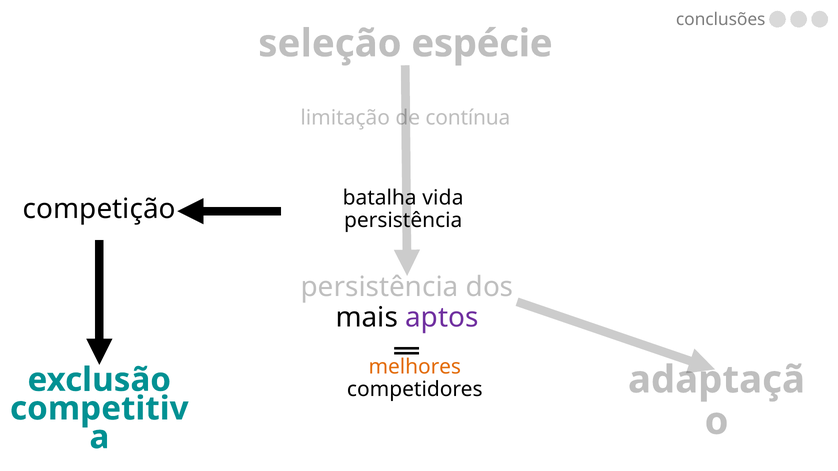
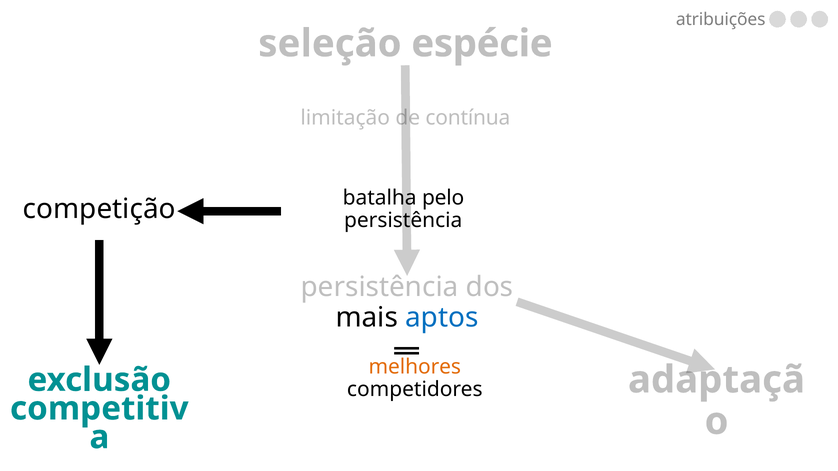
conclusões: conclusões -> atribuições
vida: vida -> pelo
aptos colour: purple -> blue
